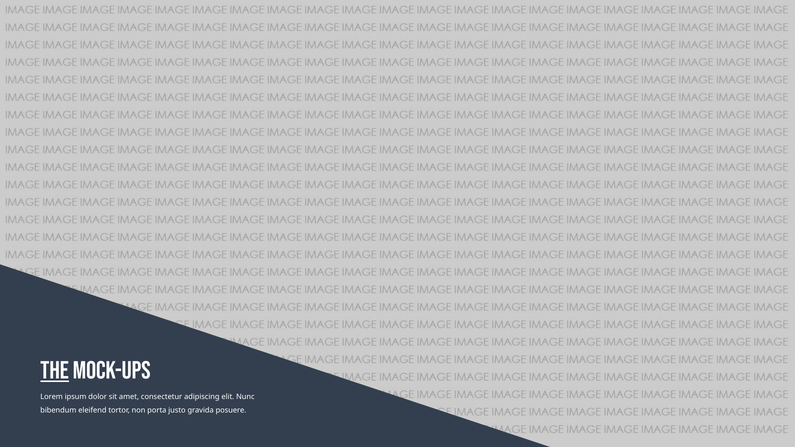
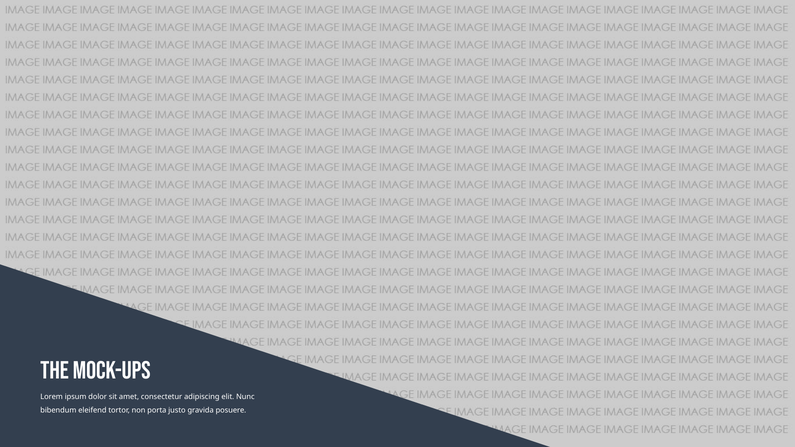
The underline: present -> none
